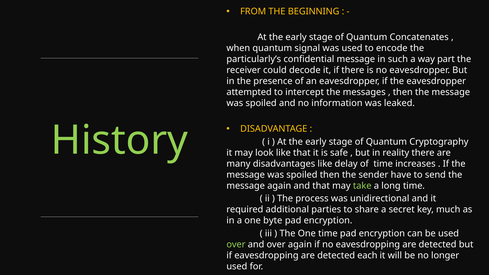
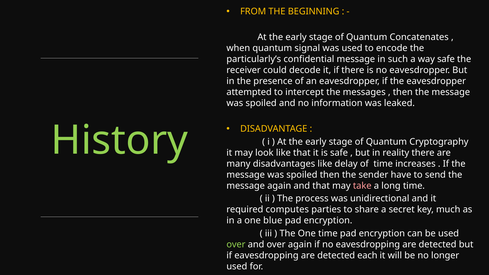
way part: part -> safe
take colour: light green -> pink
additional: additional -> computes
byte: byte -> blue
